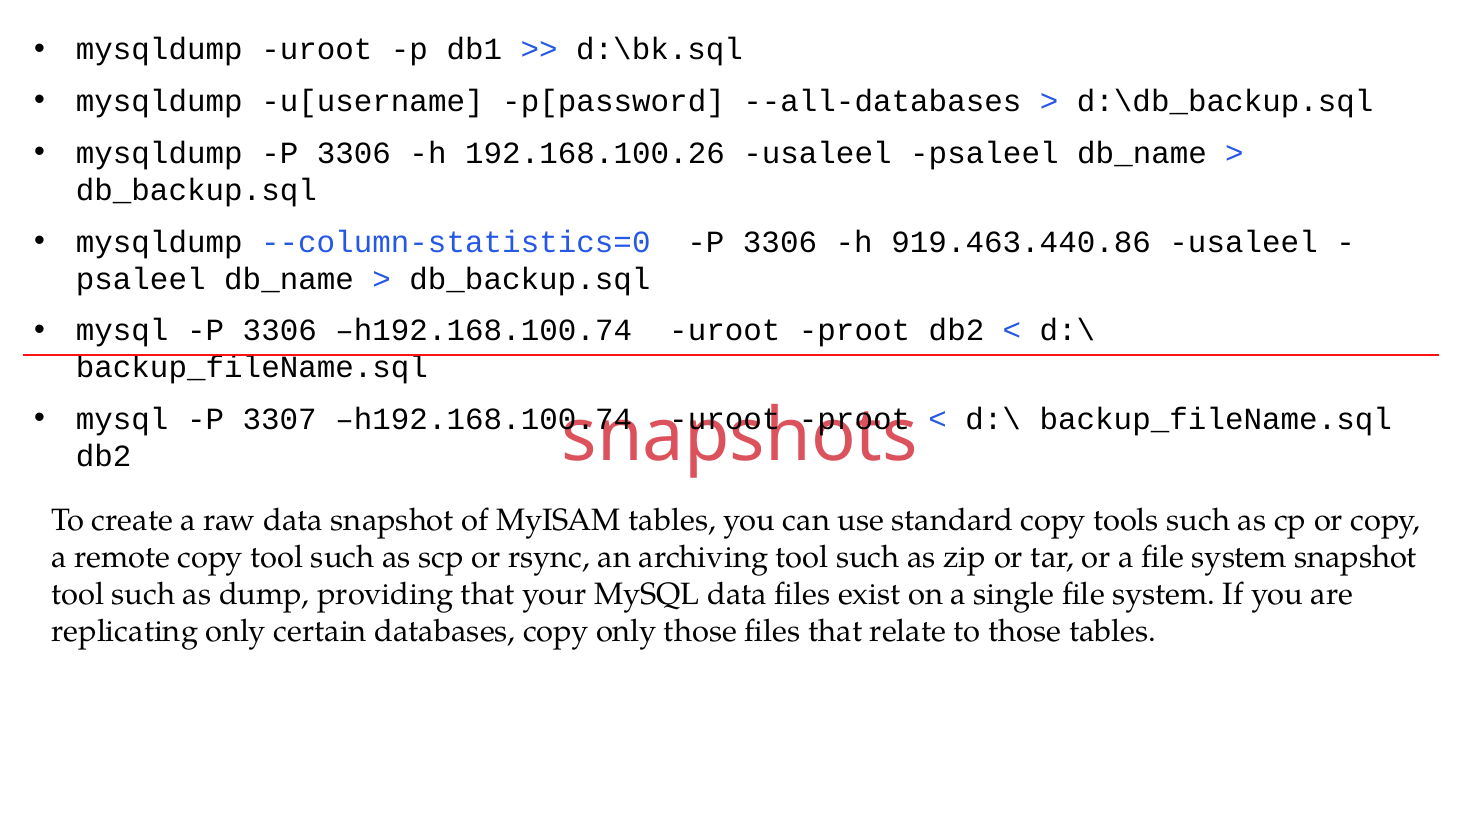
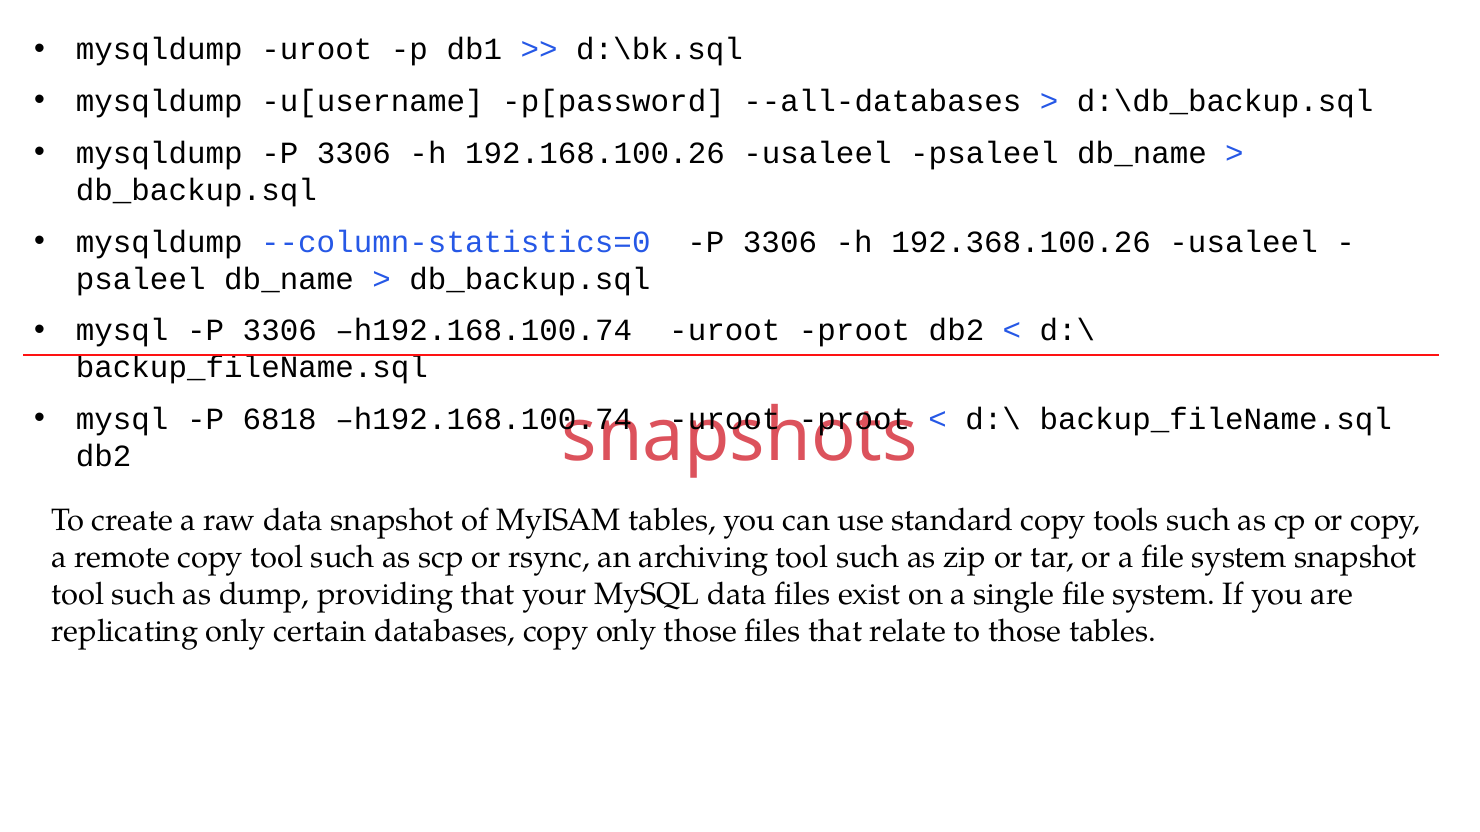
919.463.440.86: 919.463.440.86 -> 192.368.100.26
3307: 3307 -> 6818
